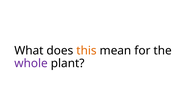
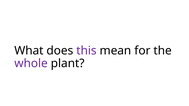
this colour: orange -> purple
